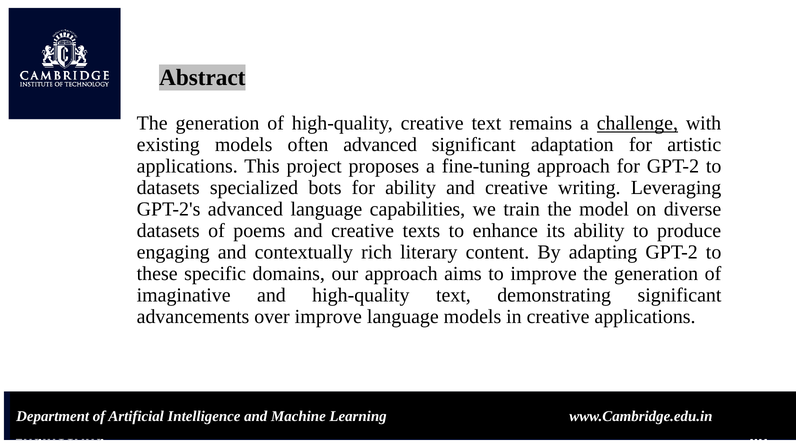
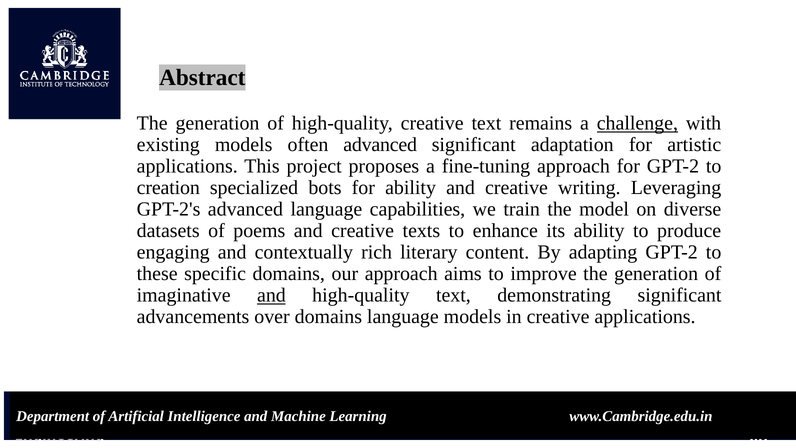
datasets at (168, 188): datasets -> creation
and at (271, 295) underline: none -> present
over improve: improve -> domains
